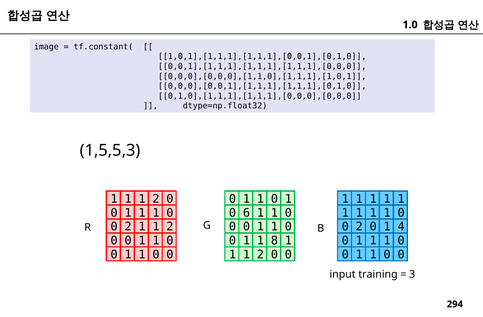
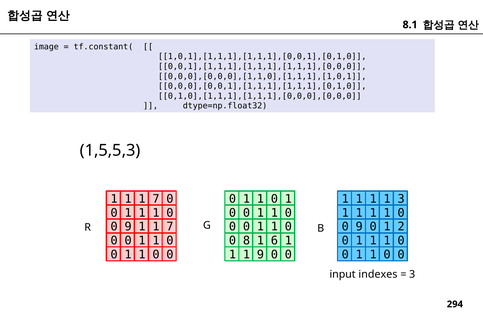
1.0: 1.0 -> 8.1
2 at (156, 199): 2 -> 7
1 at (401, 199): 1 -> 3
6 at (246, 213): 6 -> 0
2 at (128, 227): 2 -> 9
2 at (170, 227): 2 -> 7
2 at (359, 227): 2 -> 9
4: 4 -> 2
1 at (246, 241): 1 -> 8
8: 8 -> 6
2 at (260, 255): 2 -> 9
training: training -> indexes
